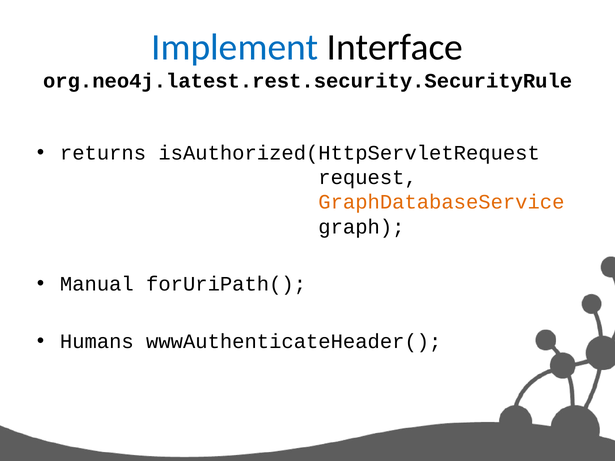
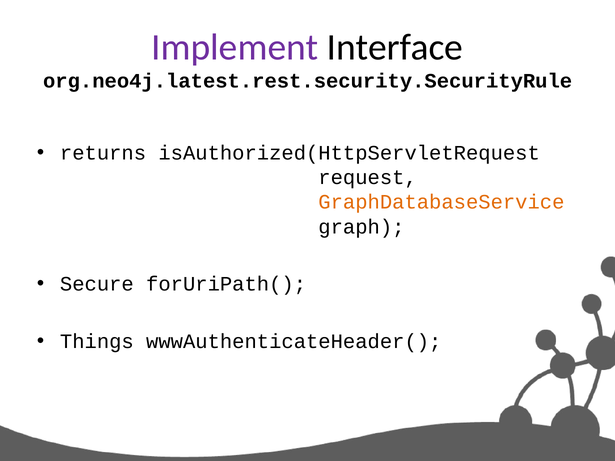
Implement colour: blue -> purple
Manual: Manual -> Secure
Humans: Humans -> Things
